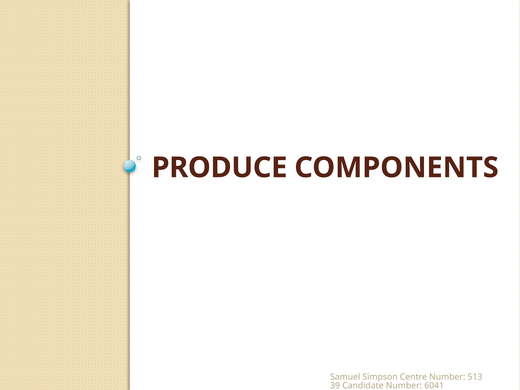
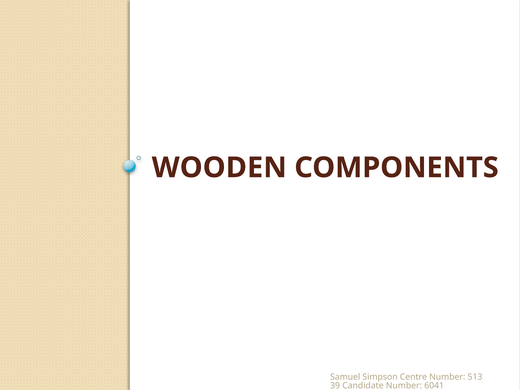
PRODUCE: PRODUCE -> WOODEN
